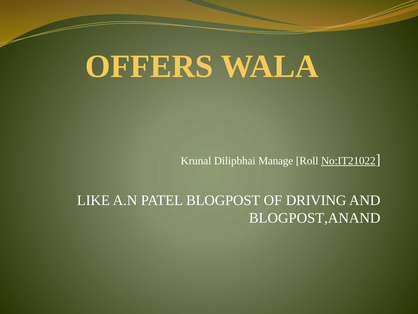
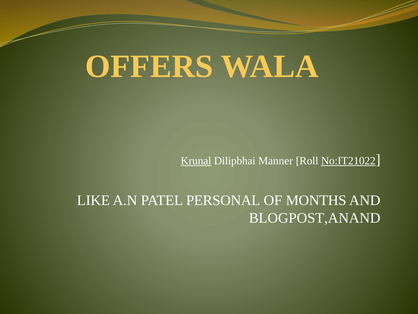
Krunal underline: none -> present
Manage: Manage -> Manner
BLOGPOST: BLOGPOST -> PERSONAL
DRIVING: DRIVING -> MONTHS
